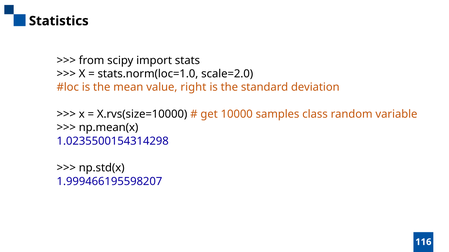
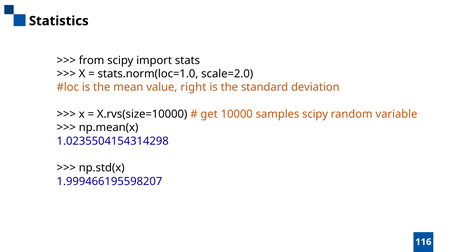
samples class: class -> scipy
1.0235500154314298: 1.0235500154314298 -> 1.0235504154314298
